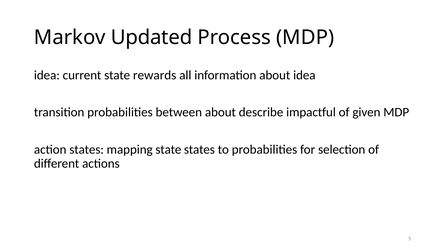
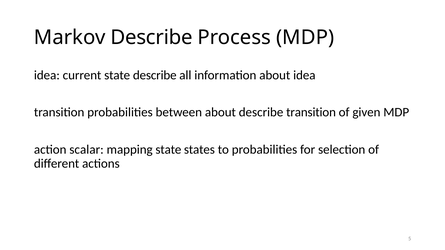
Markov Updated: Updated -> Describe
state rewards: rewards -> describe
describe impactful: impactful -> transition
action states: states -> scalar
